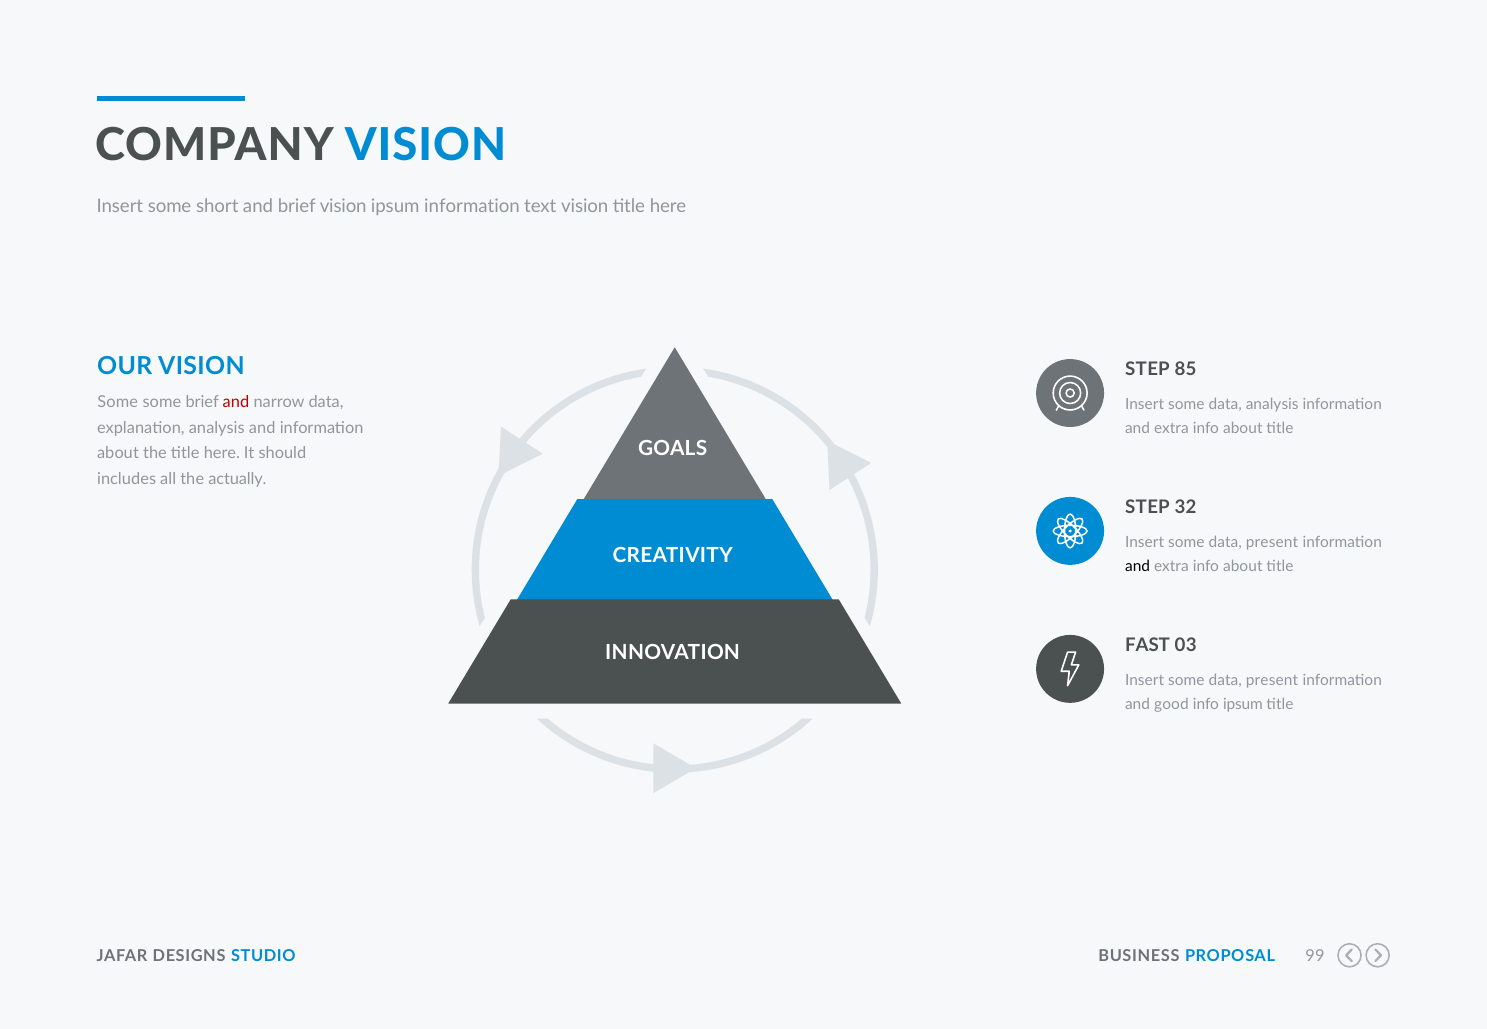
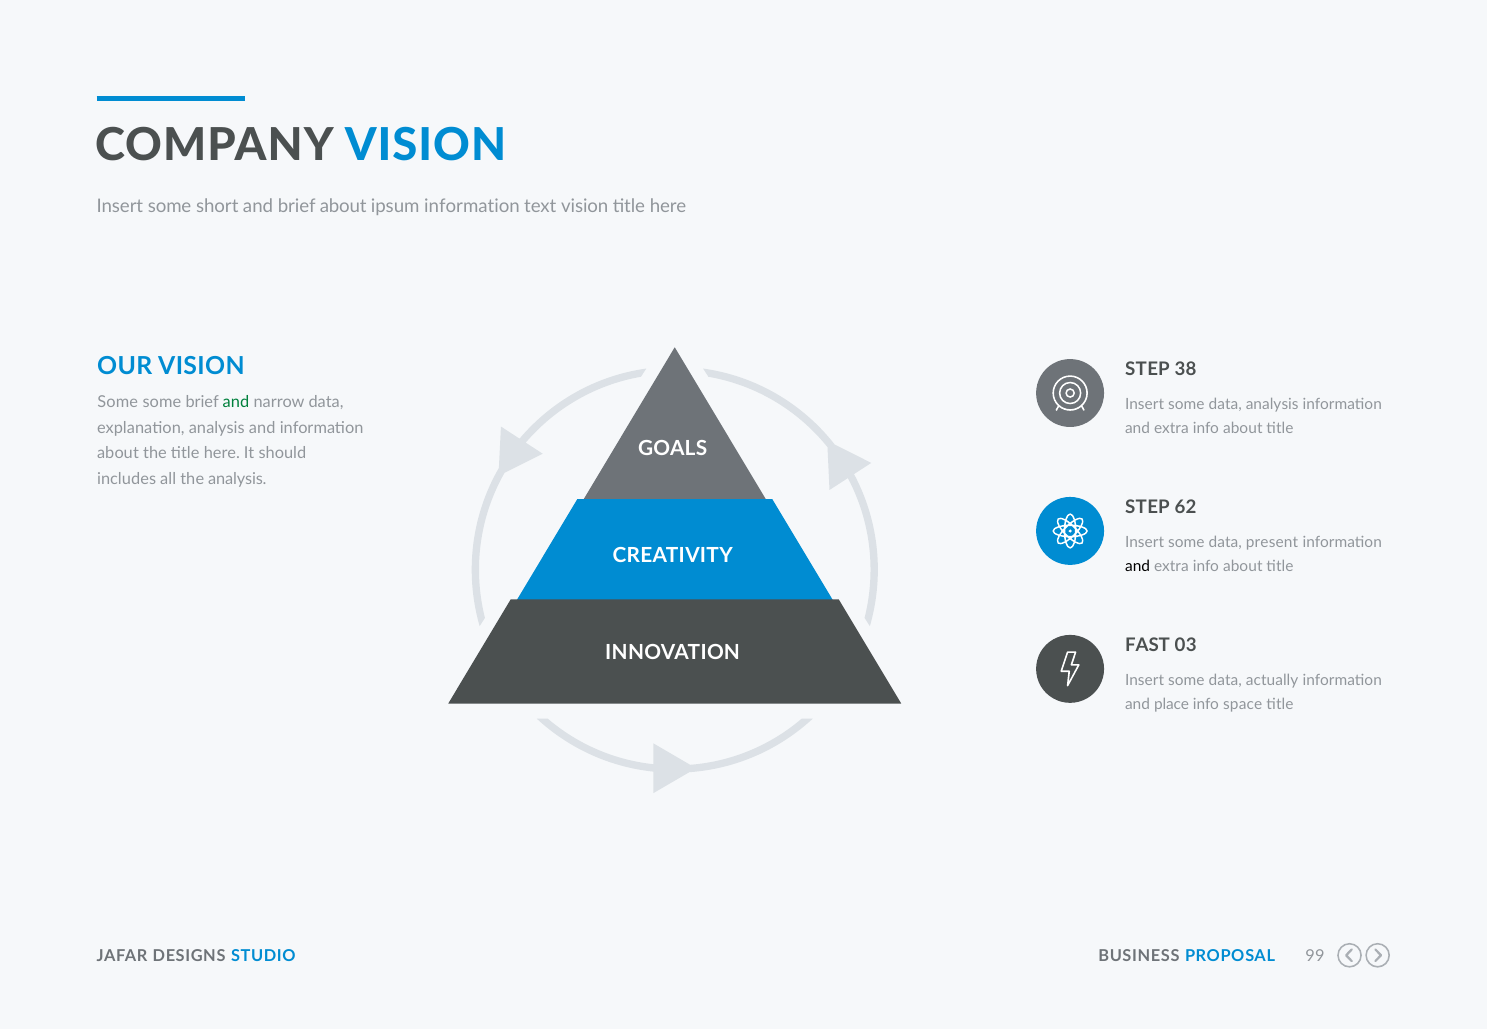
brief vision: vision -> about
85: 85 -> 38
and at (236, 402) colour: red -> green
the actually: actually -> analysis
32: 32 -> 62
present at (1272, 680): present -> actually
good: good -> place
info ipsum: ipsum -> space
